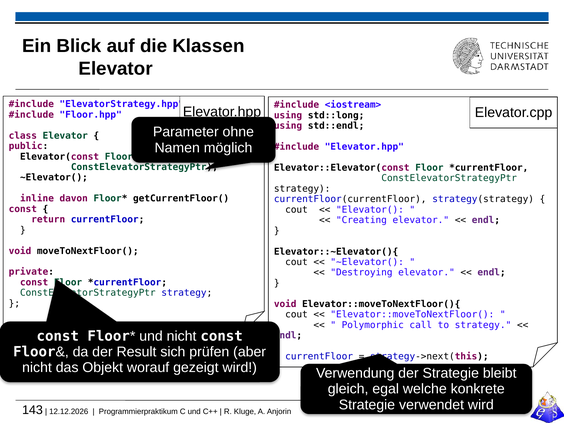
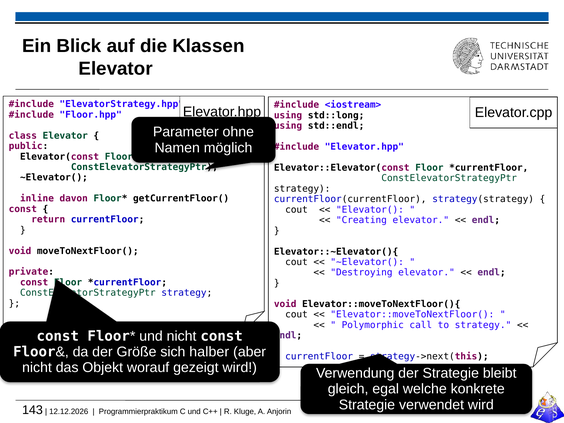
Result: Result -> Größe
prüfen: prüfen -> halber
